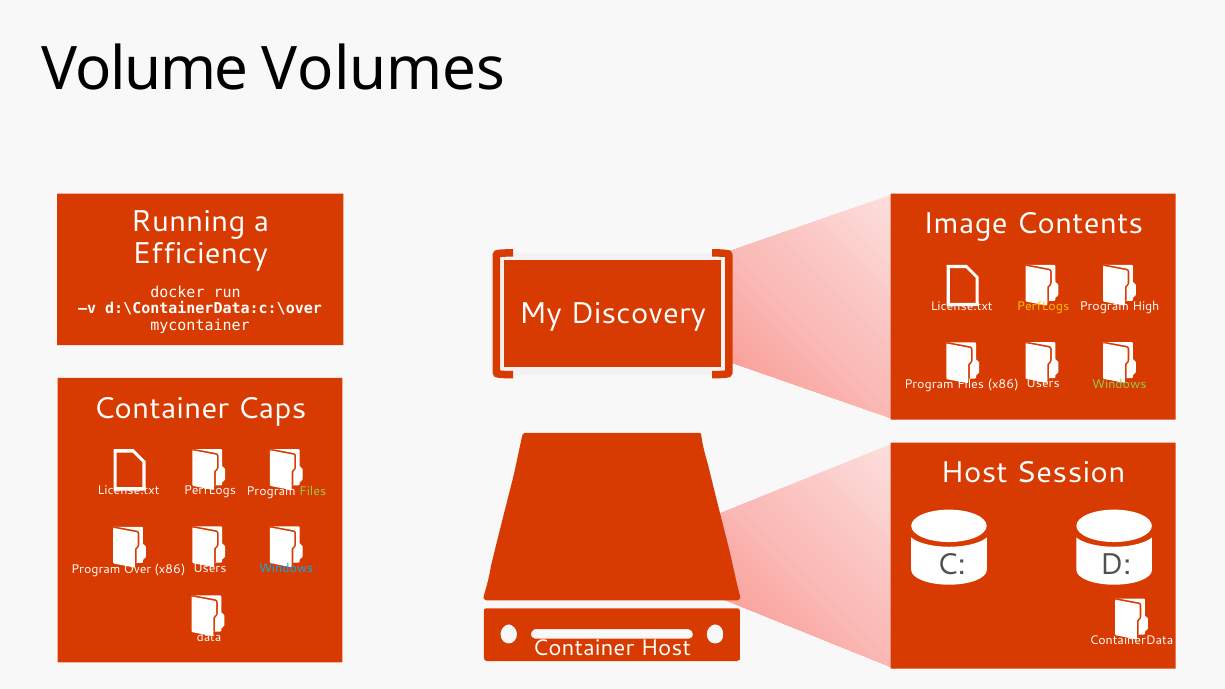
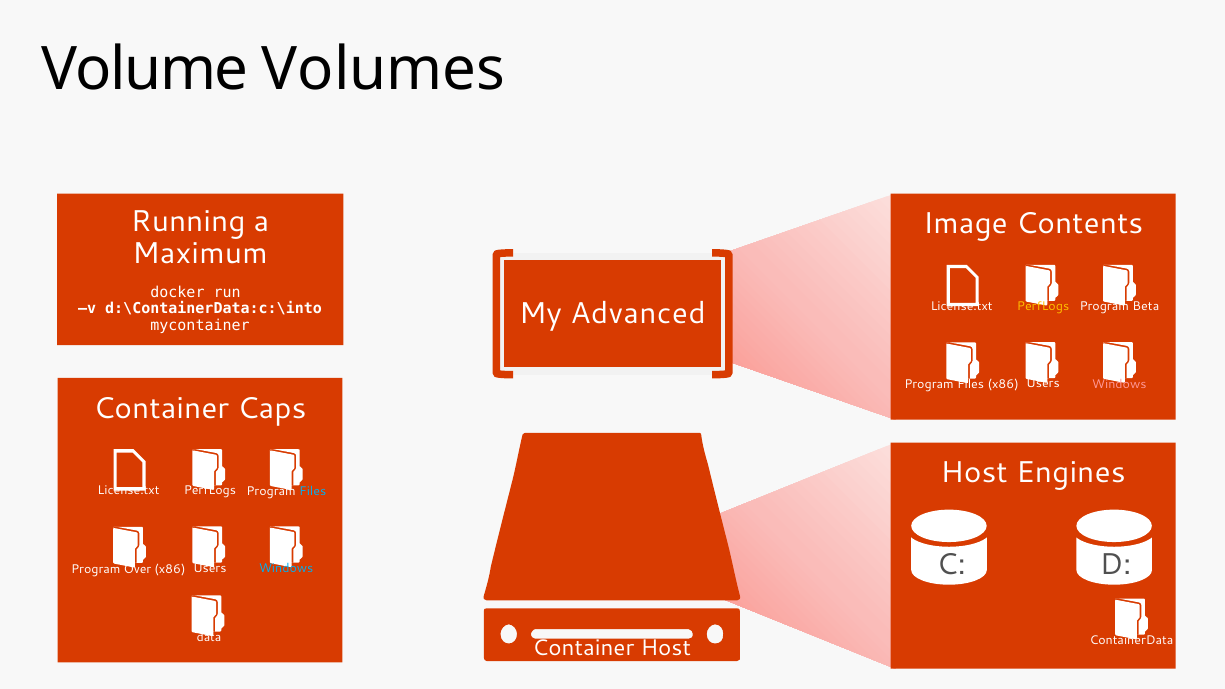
Efficiency: Efficiency -> Maximum
High: High -> Beta
Discovery: Discovery -> Advanced
d:\ContainerData:c:\over: d:\ContainerData:c:\over -> d:\ContainerData:c:\into
Windows at (1119, 384) colour: light green -> pink
Session: Session -> Engines
Files at (313, 491) colour: light green -> light blue
